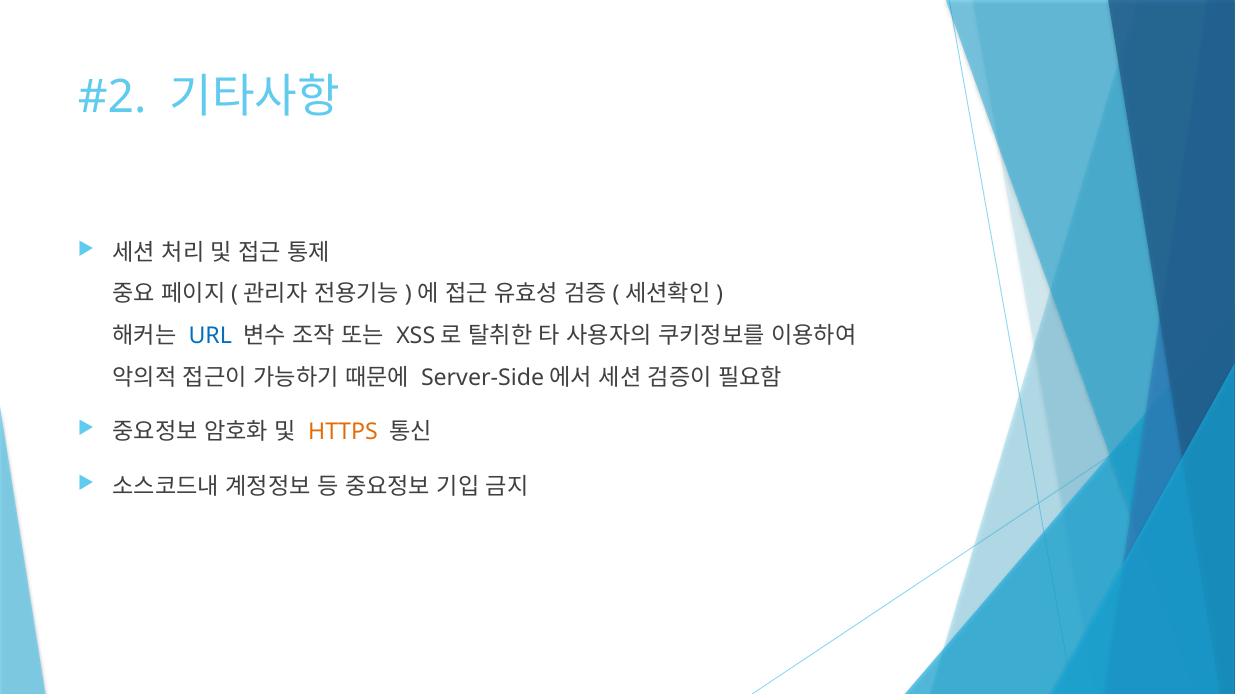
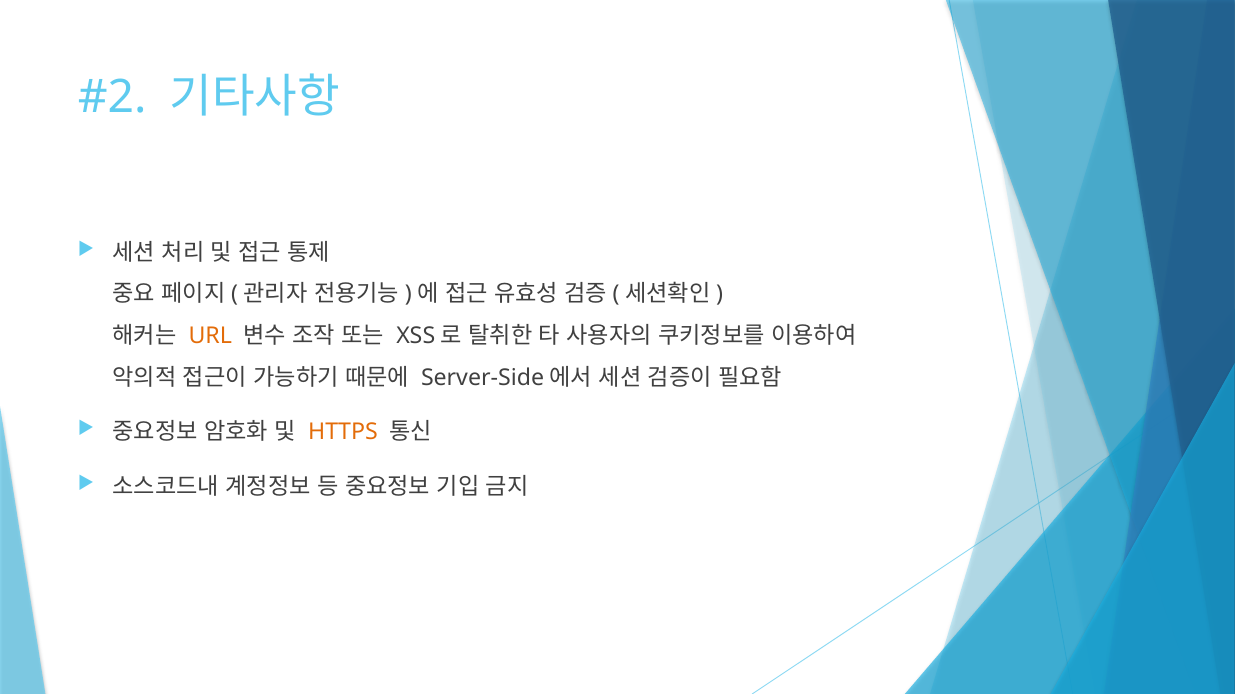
URL colour: blue -> orange
